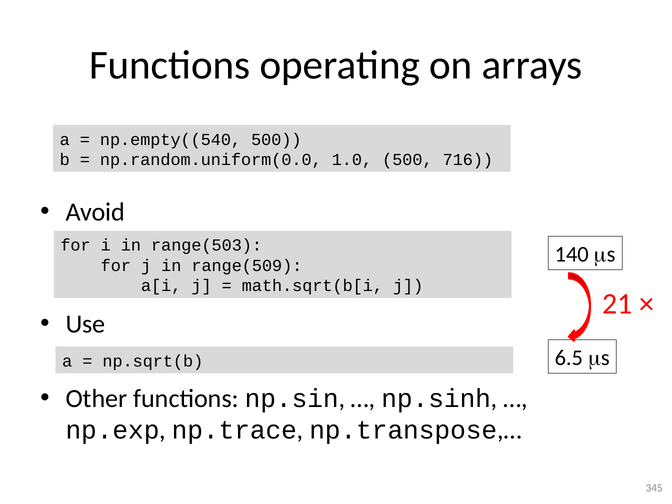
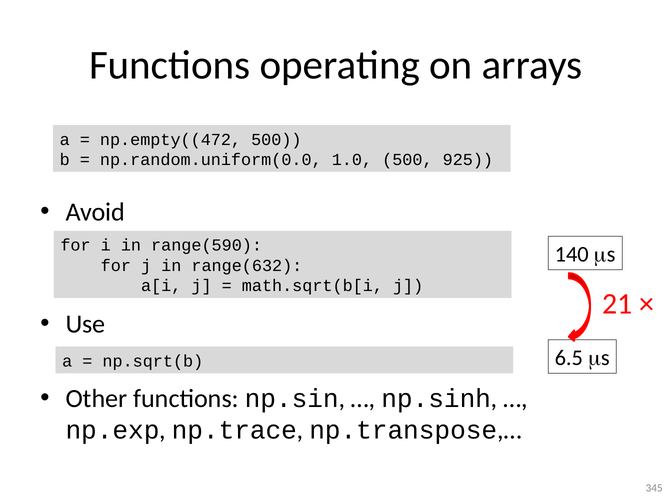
np.empty((540: np.empty((540 -> np.empty((472
716: 716 -> 925
range(503: range(503 -> range(590
range(509: range(509 -> range(632
